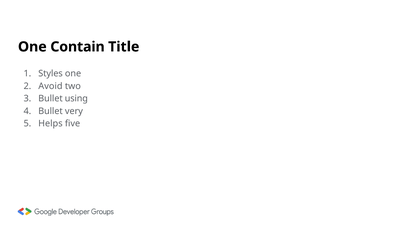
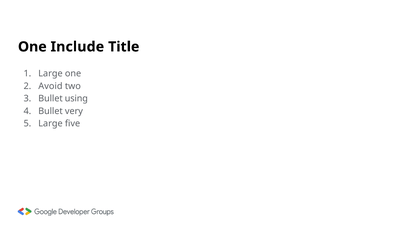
Contain: Contain -> Include
Styles at (51, 74): Styles -> Large
Helps at (50, 123): Helps -> Large
